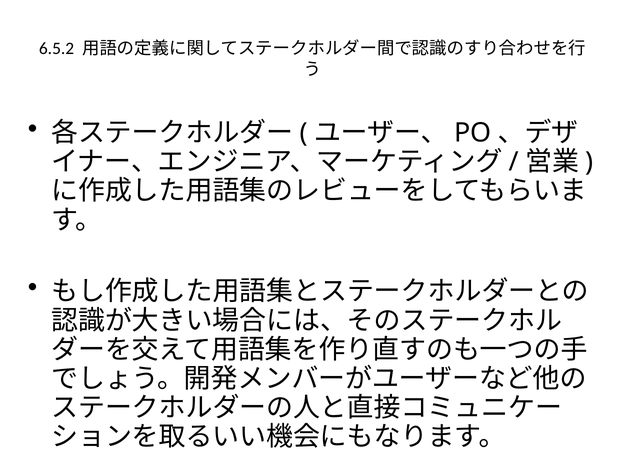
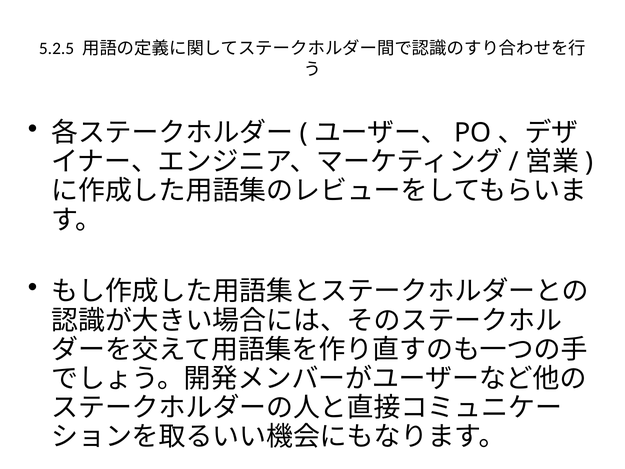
6.5.2: 6.5.2 -> 5.2.5
